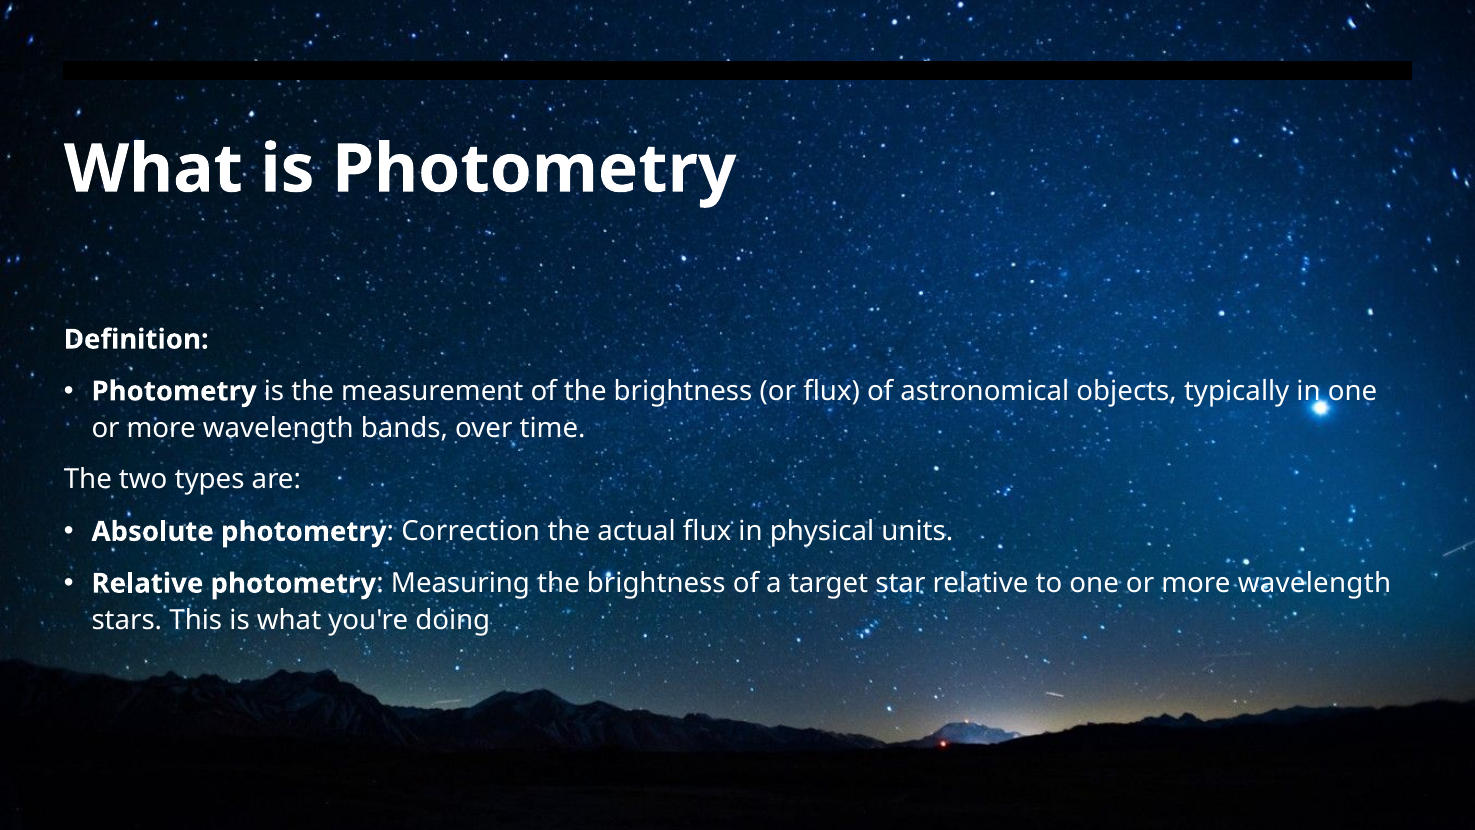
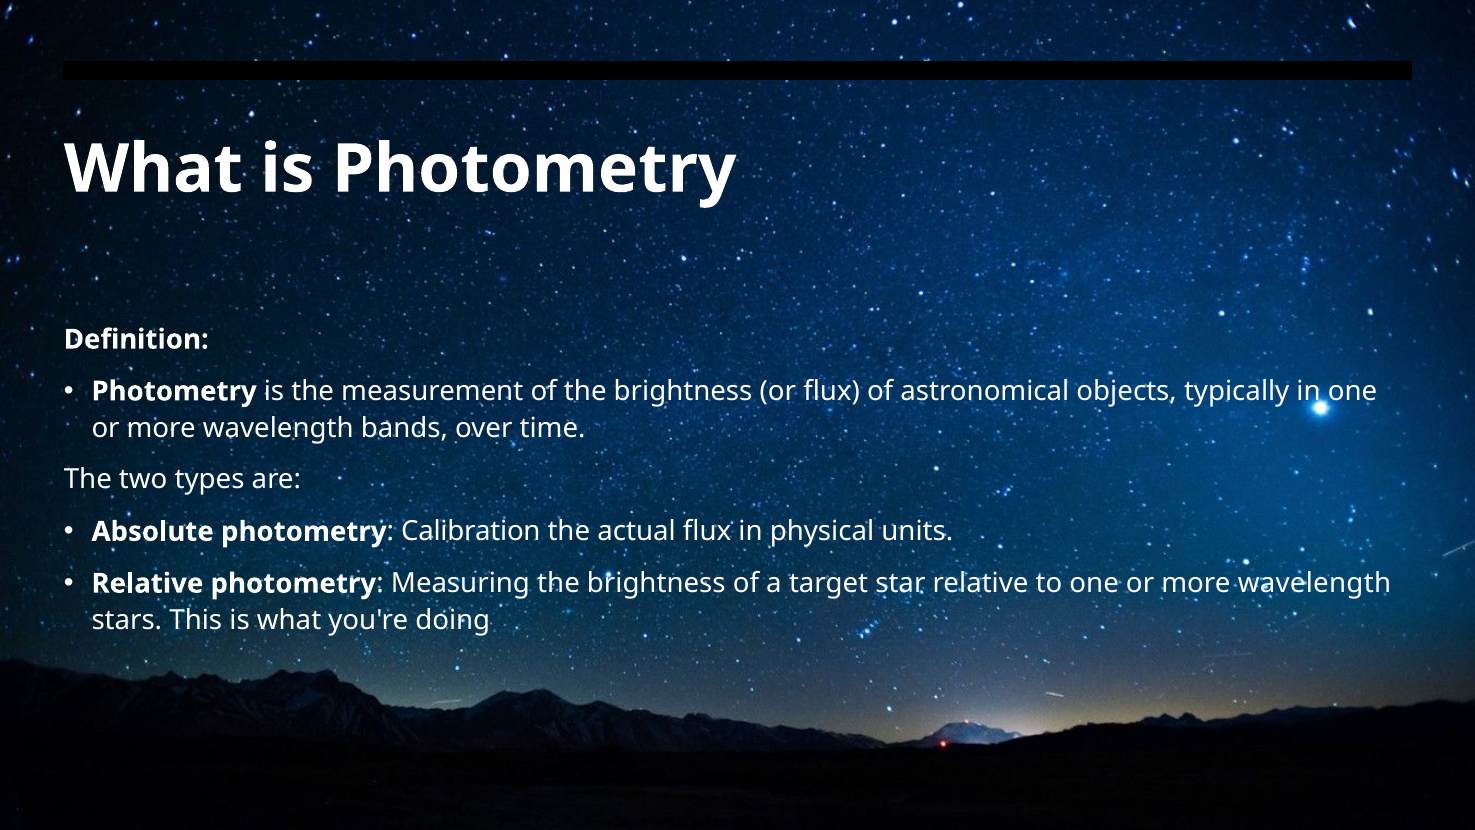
Correction: Correction -> Calibration
